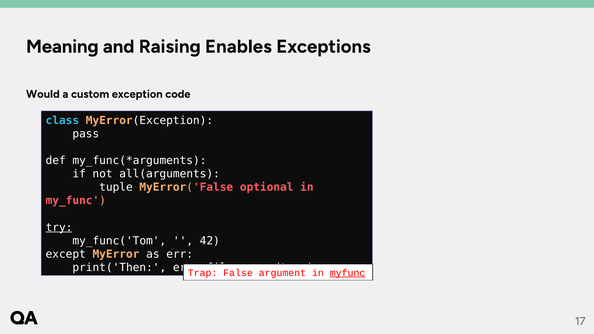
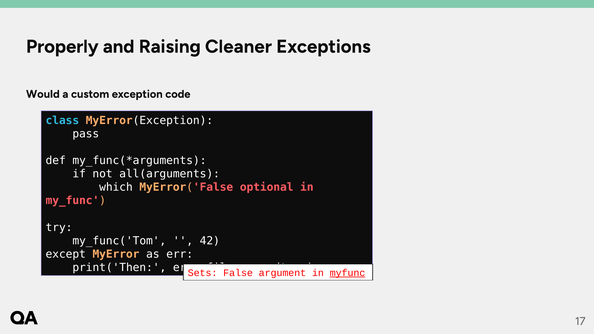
Meaning: Meaning -> Properly
Enables: Enables -> Cleaner
tuple: tuple -> which
try underline: present -> none
Trap: Trap -> Sets
